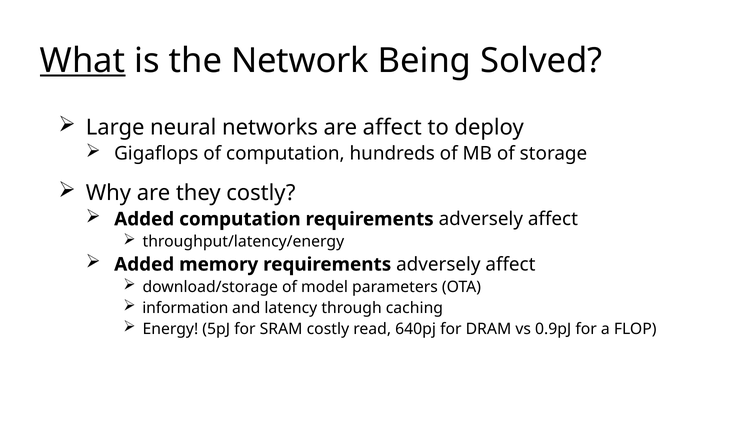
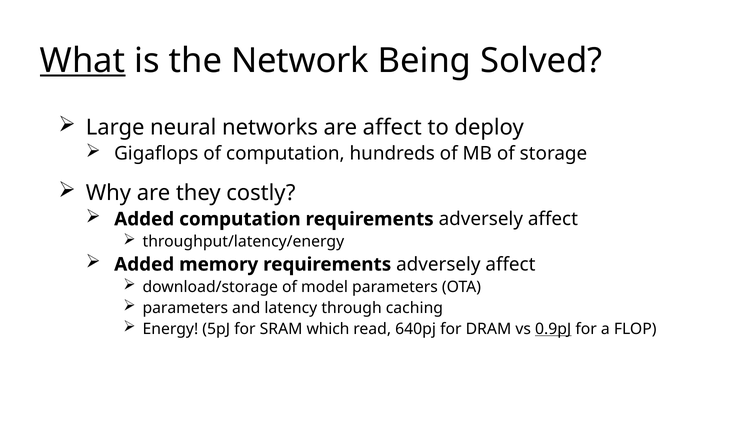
information at (185, 308): information -> parameters
SRAM costly: costly -> which
0.9pJ underline: none -> present
